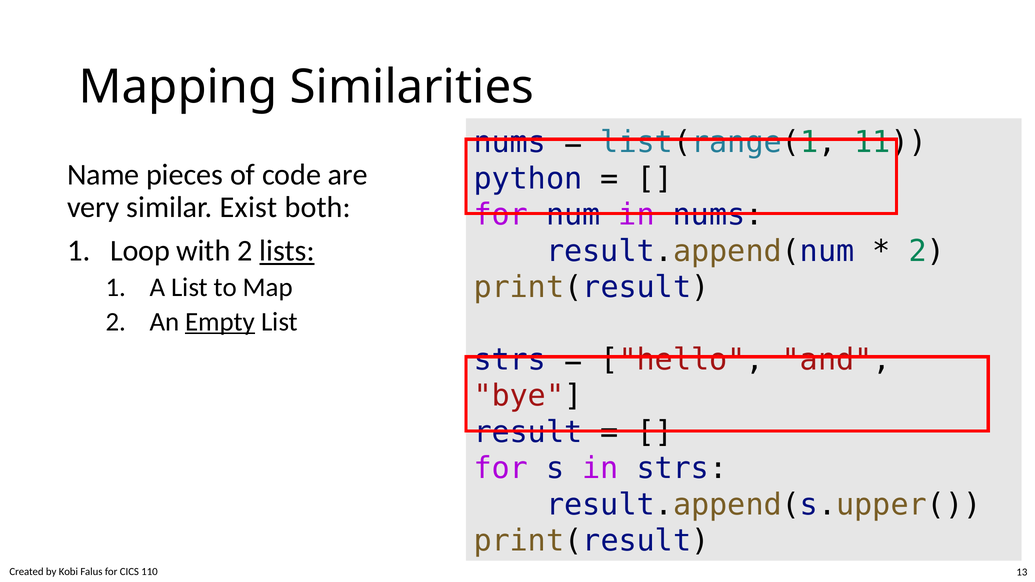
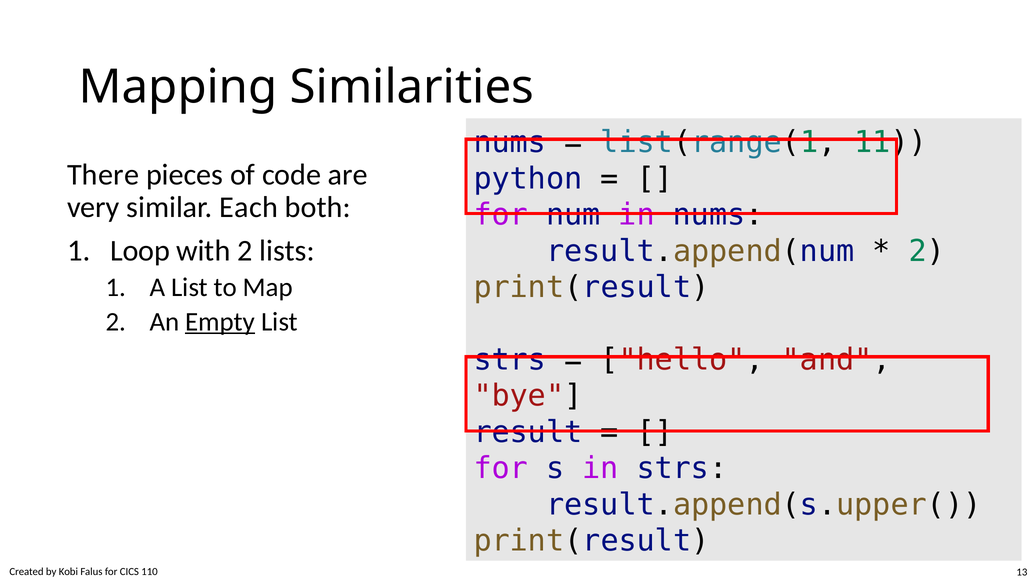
Name: Name -> There
Exist: Exist -> Each
lists underline: present -> none
